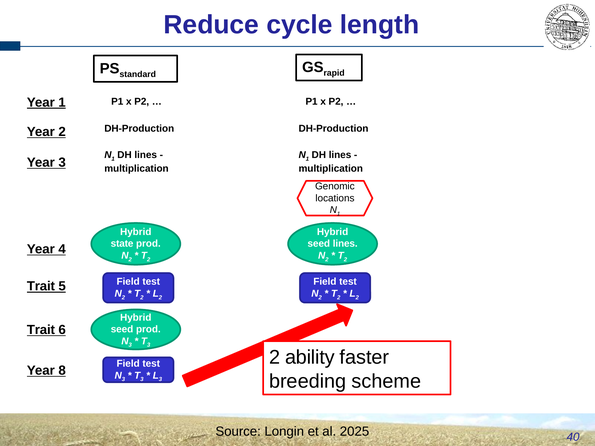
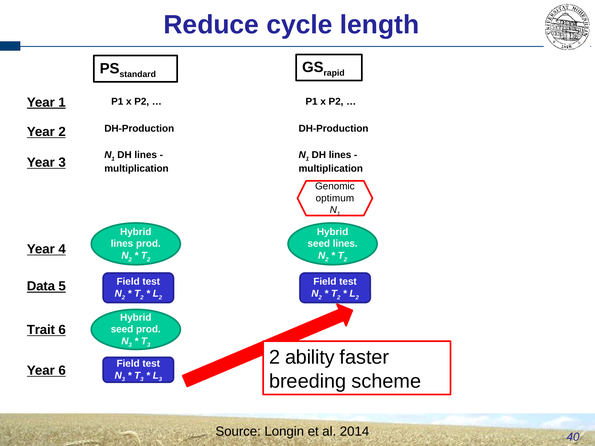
locations: locations -> optimum
state at (122, 244): state -> lines
Trait at (41, 286): Trait -> Data
Year 8: 8 -> 6
2025: 2025 -> 2014
